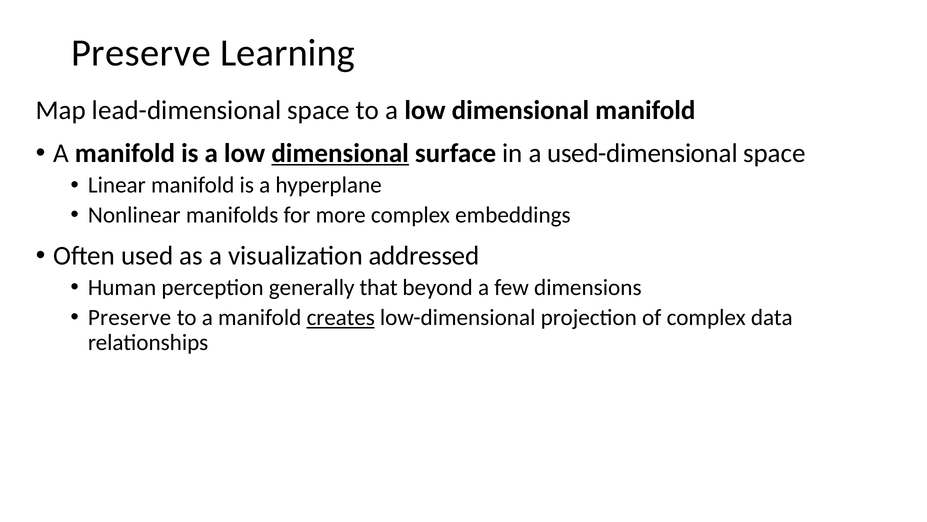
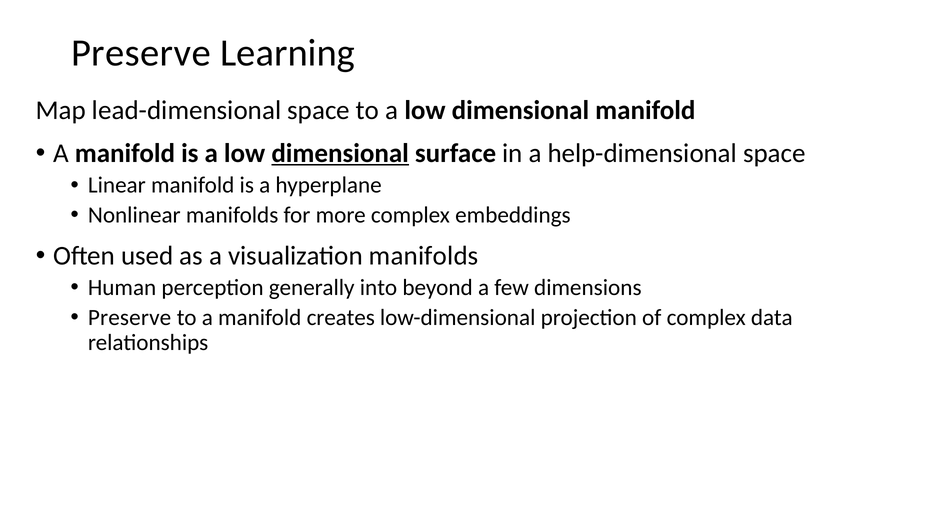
used-dimensional: used-dimensional -> help-dimensional
visualization addressed: addressed -> manifolds
that: that -> into
creates underline: present -> none
